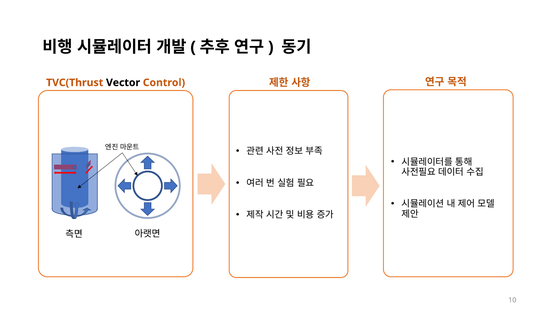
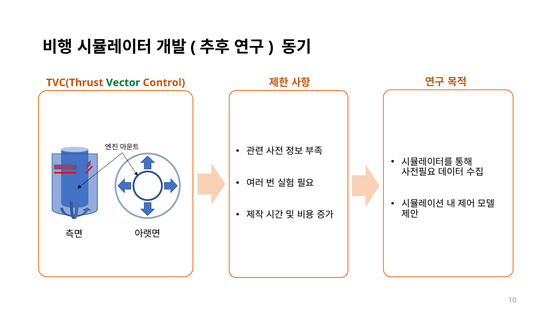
Vector colour: black -> green
